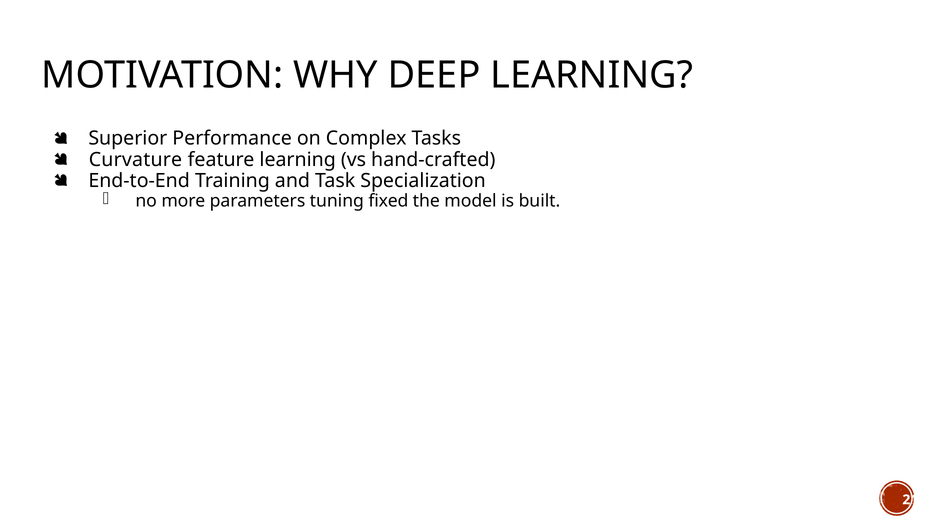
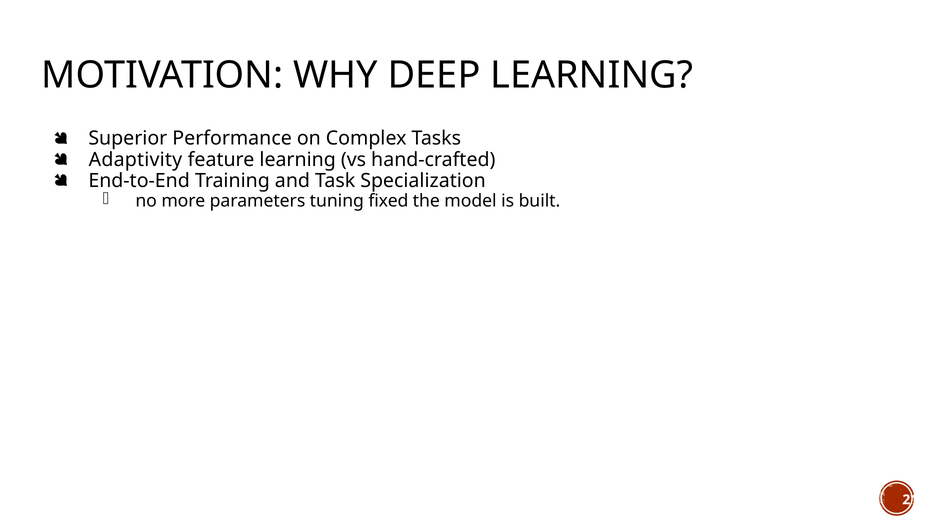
Curvature: Curvature -> Adaptivity
